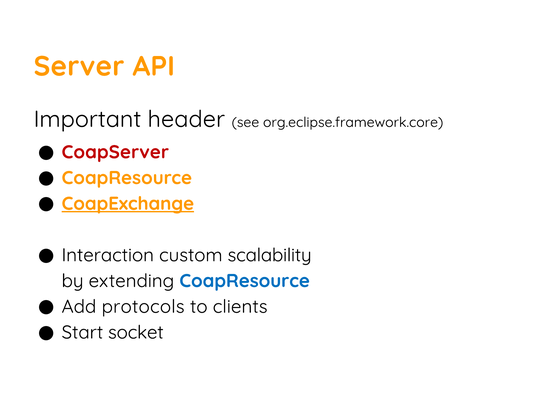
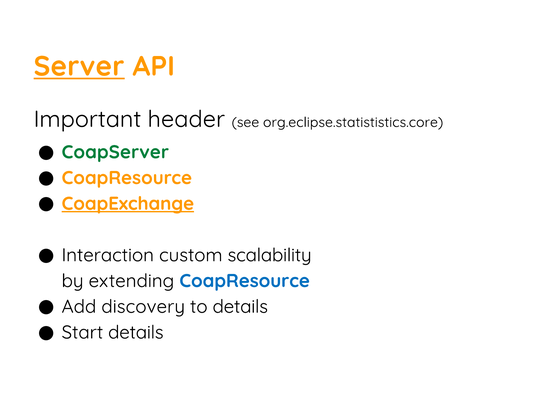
Server underline: none -> present
org.eclipse.framework.core: org.eclipse.framework.core -> org.eclipse.statististics.core
CoapServer colour: red -> green
protocols: protocols -> discovery
to clients: clients -> details
Start socket: socket -> details
